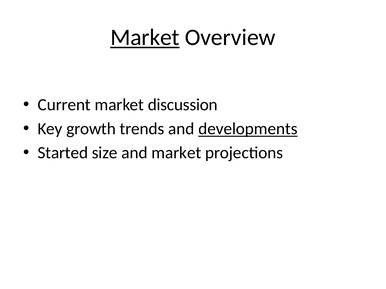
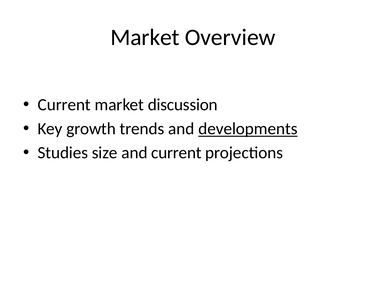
Market at (145, 37) underline: present -> none
Started: Started -> Studies
and market: market -> current
